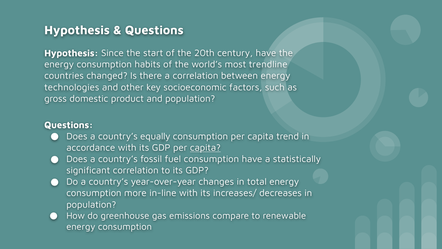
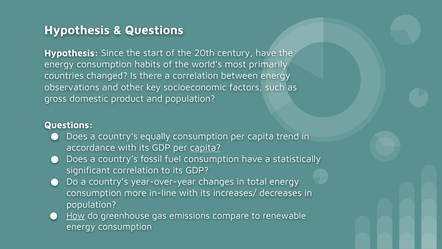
trendline: trendline -> primarily
technologies: technologies -> observations
How underline: none -> present
